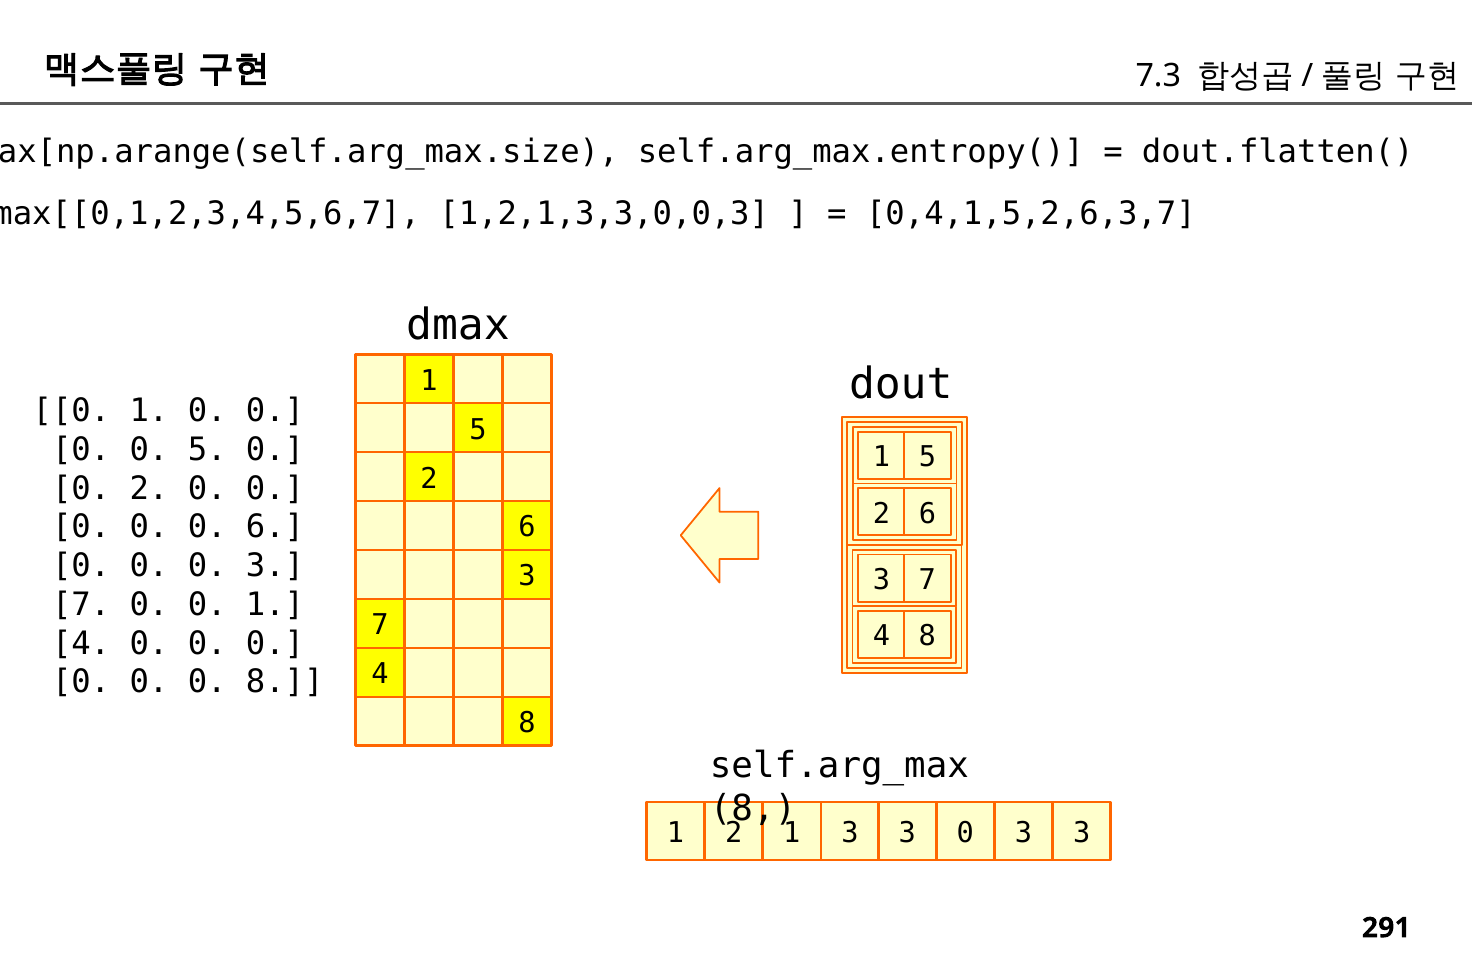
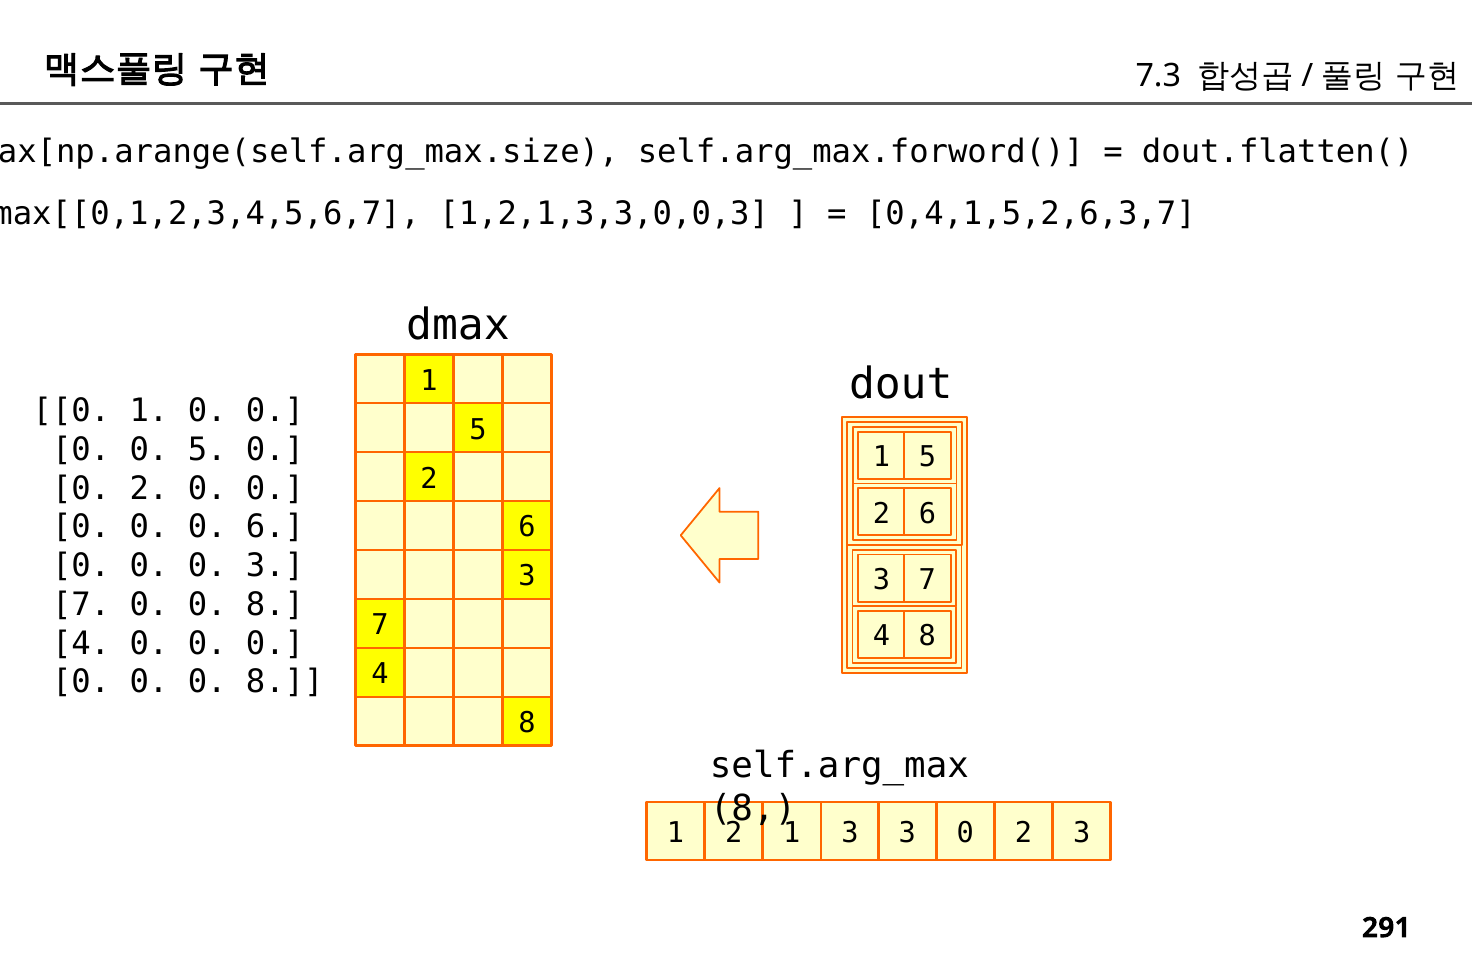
self.arg_max.entropy(: self.arg_max.entropy( -> self.arg_max.forword(
7 0 0 1: 1 -> 8
3 0 3: 3 -> 2
